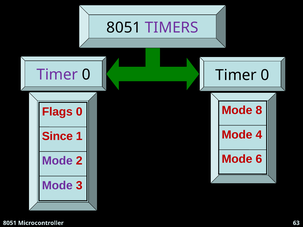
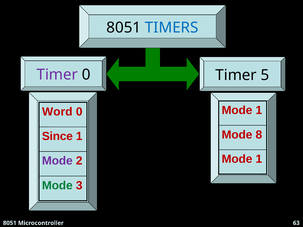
TIMERS colour: purple -> blue
0 at (265, 75): 0 -> 5
8 at (259, 110): 8 -> 1
Flags: Flags -> Word
4: 4 -> 8
6 at (259, 159): 6 -> 1
Mode at (57, 186) colour: purple -> green
